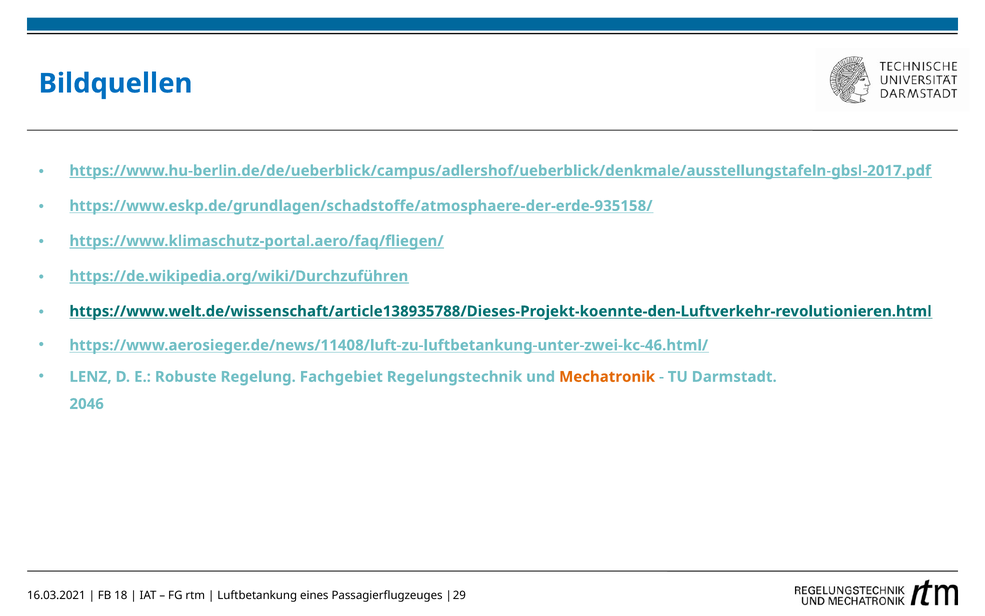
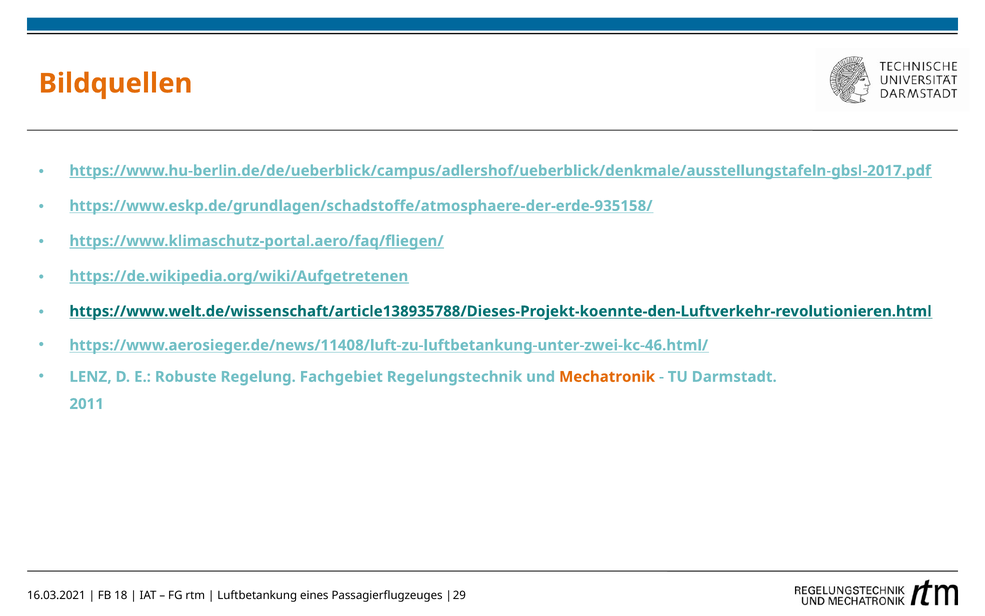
Bildquellen colour: blue -> orange
https://de.wikipedia.org/wiki/Durchzuführen: https://de.wikipedia.org/wiki/Durchzuführen -> https://de.wikipedia.org/wiki/Aufgetretenen
2046: 2046 -> 2011
